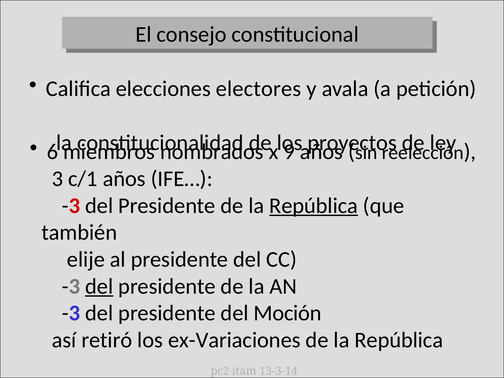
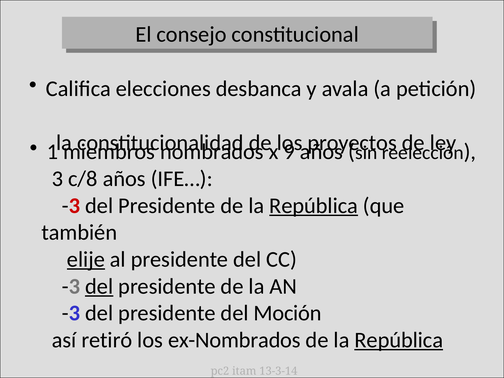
electores: electores -> desbanca
6: 6 -> 1
c/1: c/1 -> c/8
elije underline: none -> present
ex-Variaciones: ex-Variaciones -> ex-Nombrados
República at (399, 340) underline: none -> present
